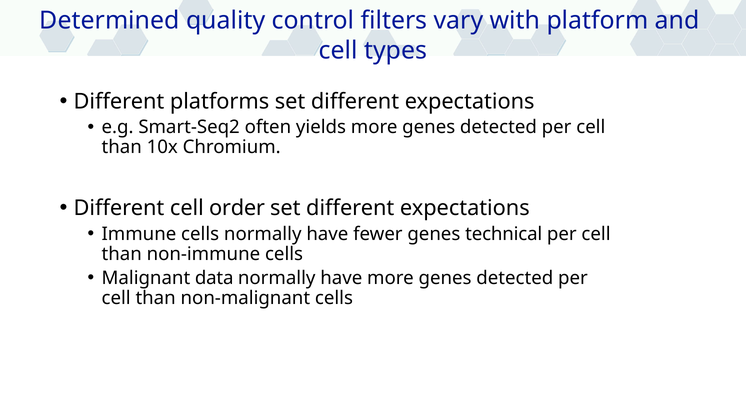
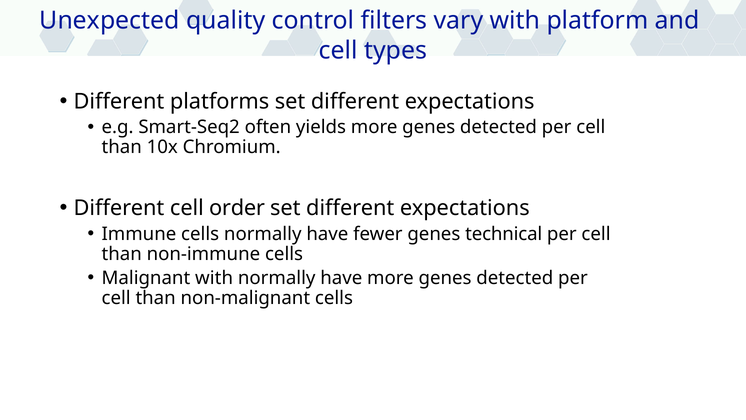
Determined: Determined -> Unexpected
Malignant data: data -> with
